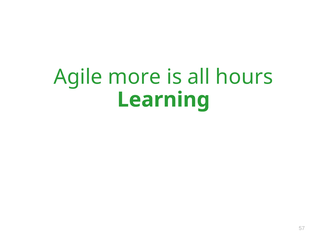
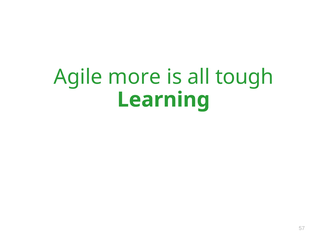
hours: hours -> tough
